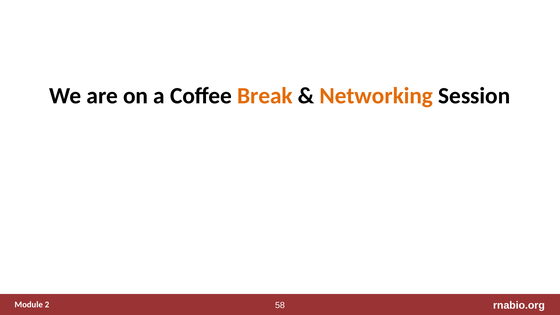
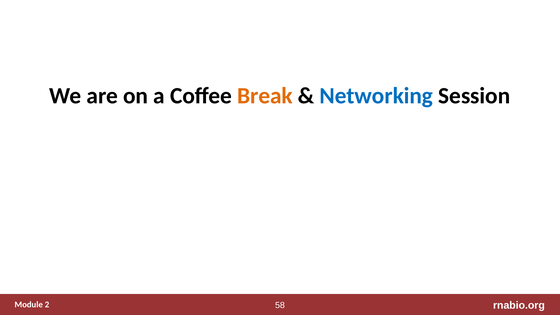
Networking colour: orange -> blue
